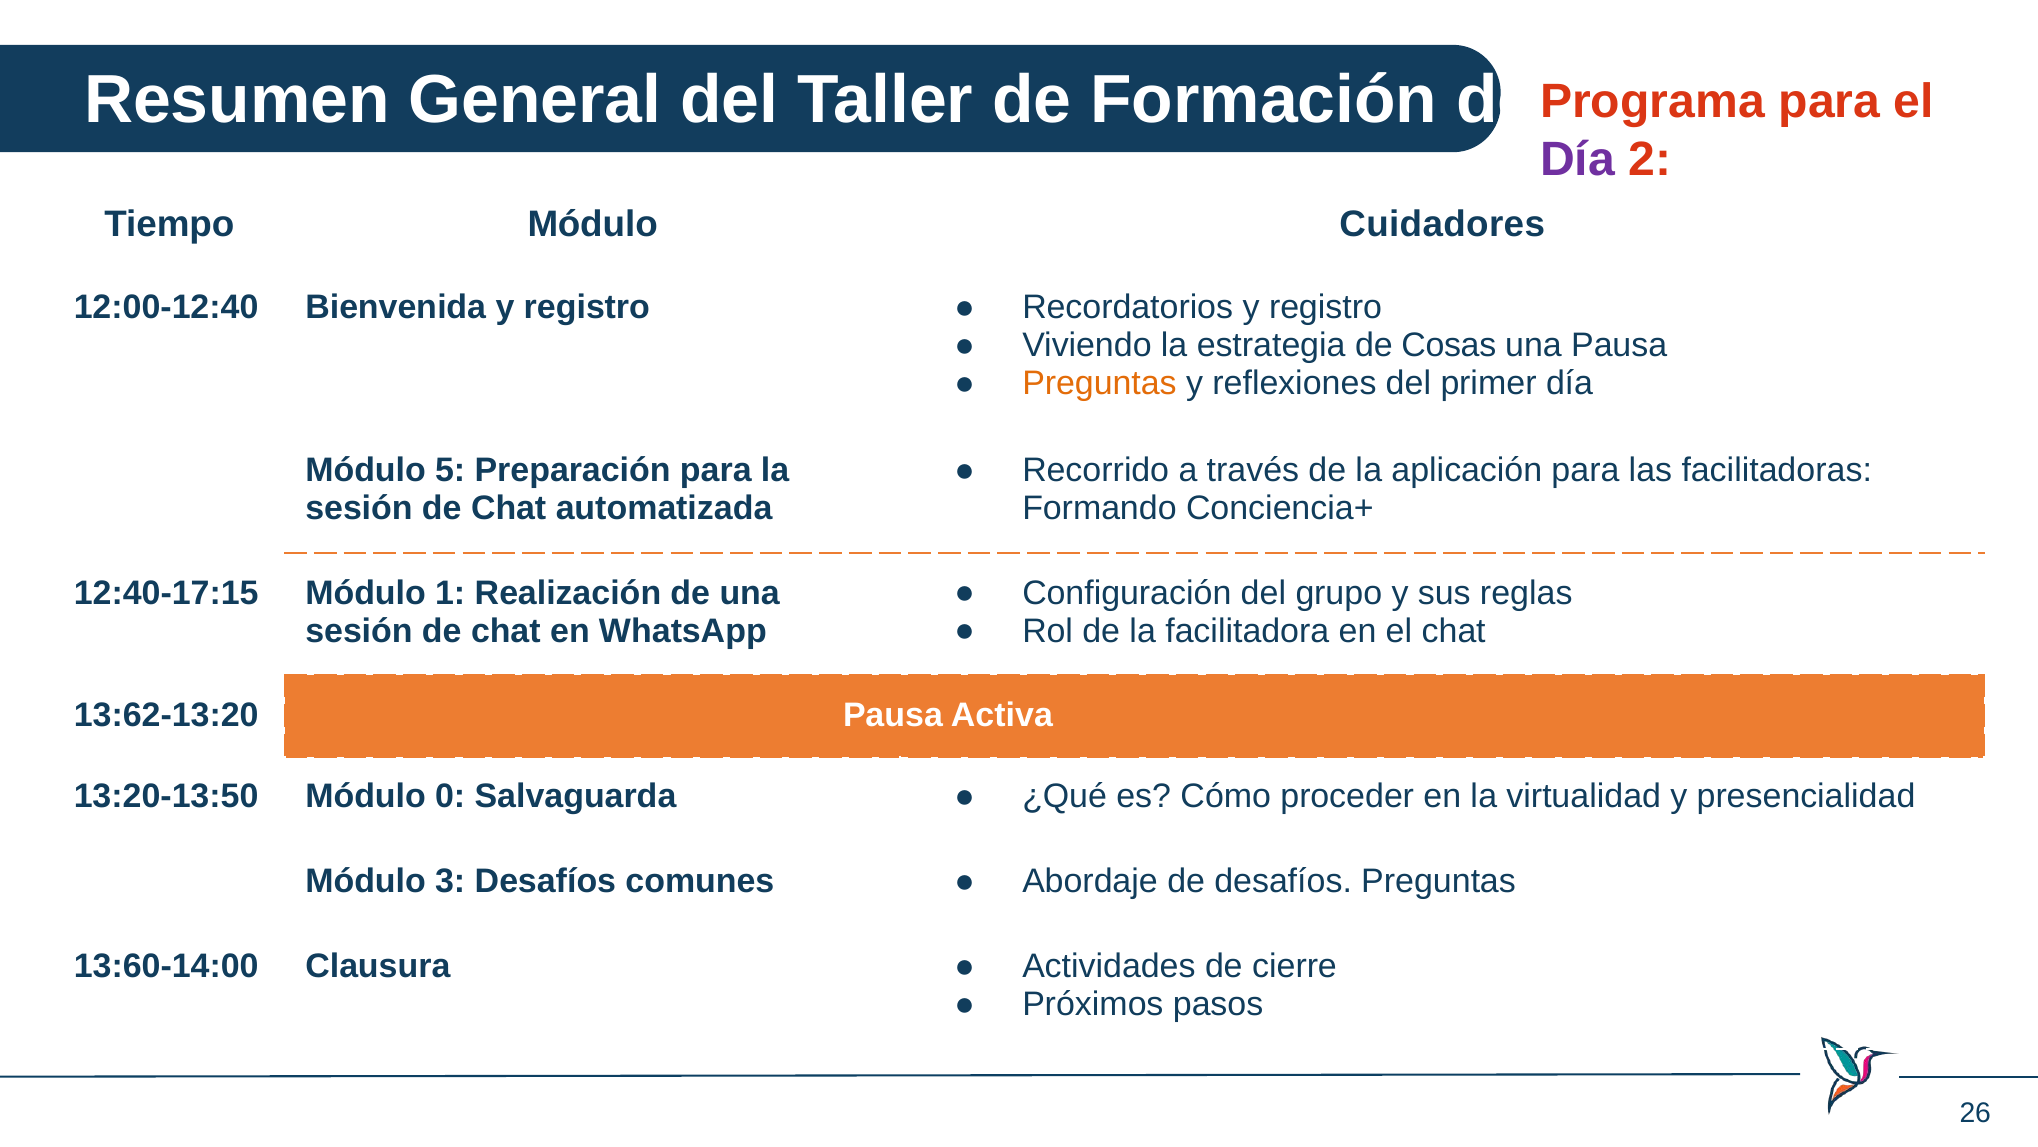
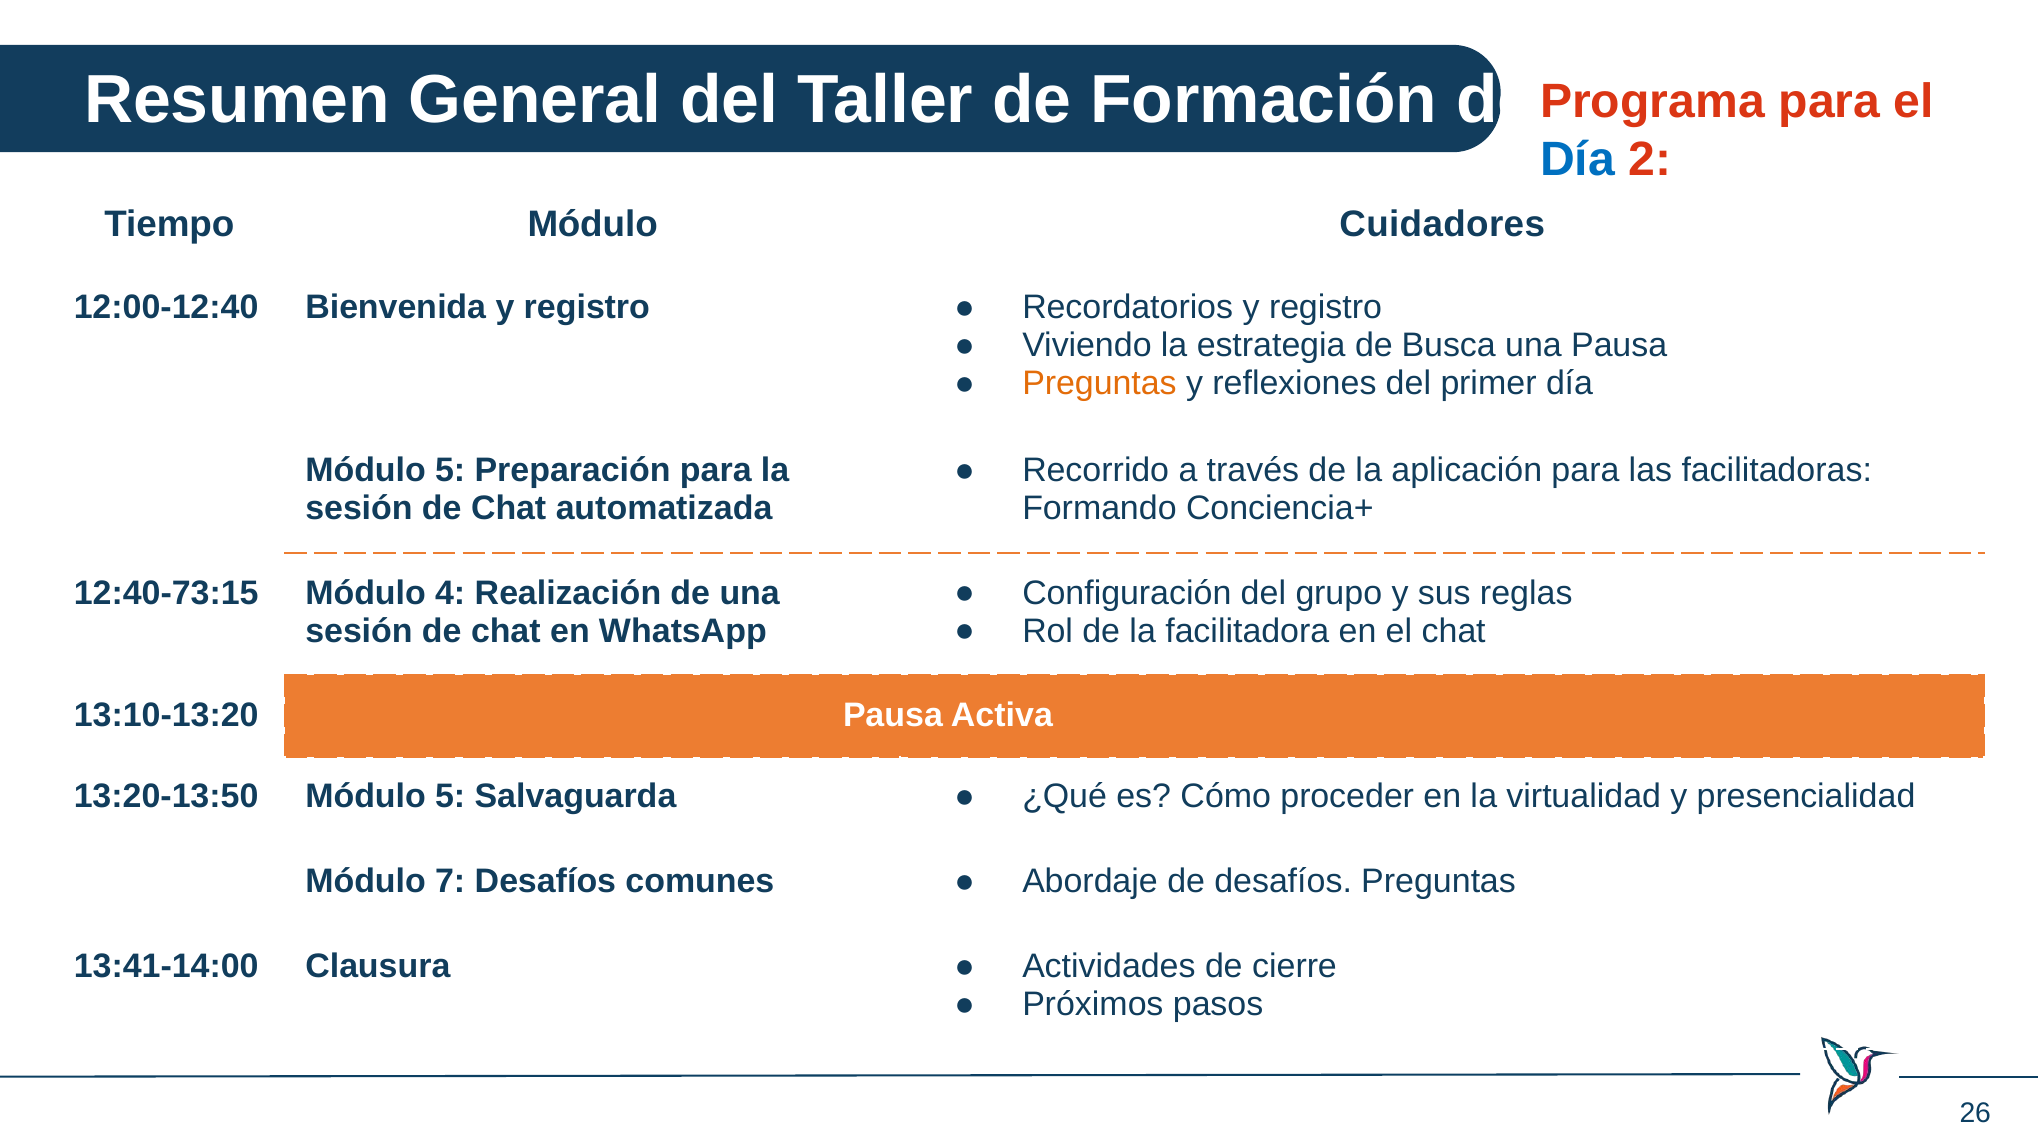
Día at (1578, 159) colour: purple -> blue
Cosas: Cosas -> Busca
12:40-17:15: 12:40-17:15 -> 12:40-73:15
1: 1 -> 4
13:62-13:20: 13:62-13:20 -> 13:10-13:20
13:20-13:50 Módulo 0: 0 -> 5
3: 3 -> 7
13:60-14:00: 13:60-14:00 -> 13:41-14:00
